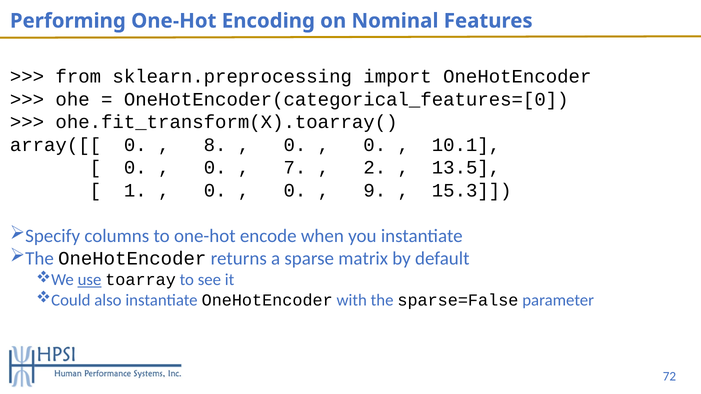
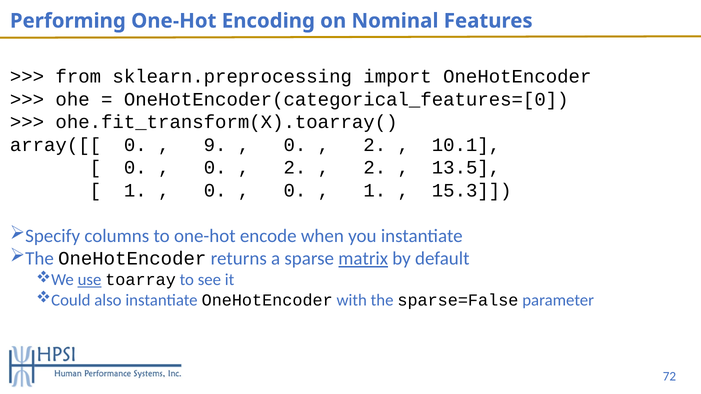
8: 8 -> 9
0 at (375, 145): 0 -> 2
7 at (295, 168): 7 -> 2
9 at (375, 191): 9 -> 1
matrix underline: none -> present
